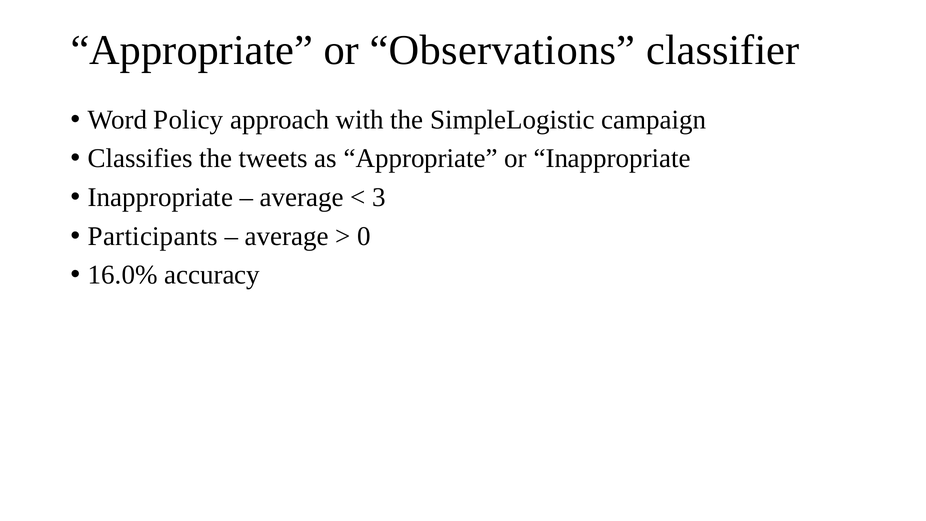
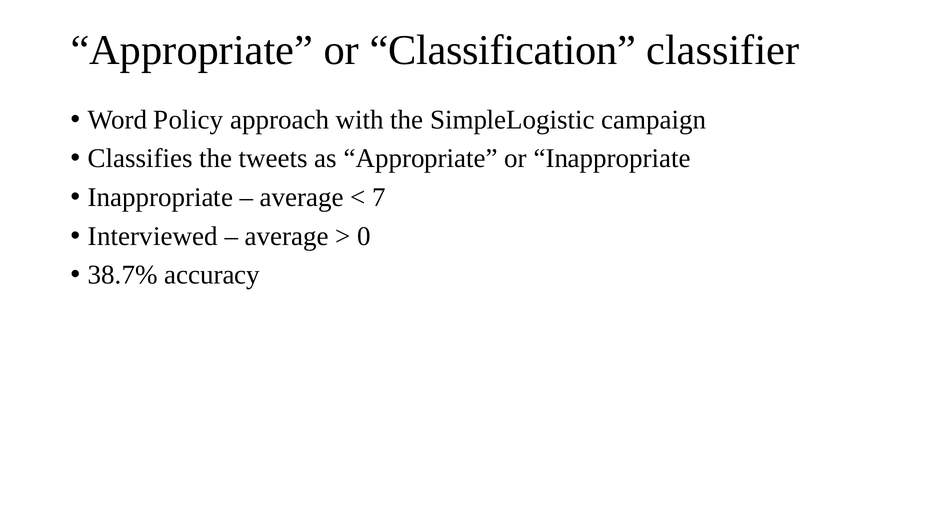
Observations: Observations -> Classification
3: 3 -> 7
Participants: Participants -> Interviewed
16.0%: 16.0% -> 38.7%
